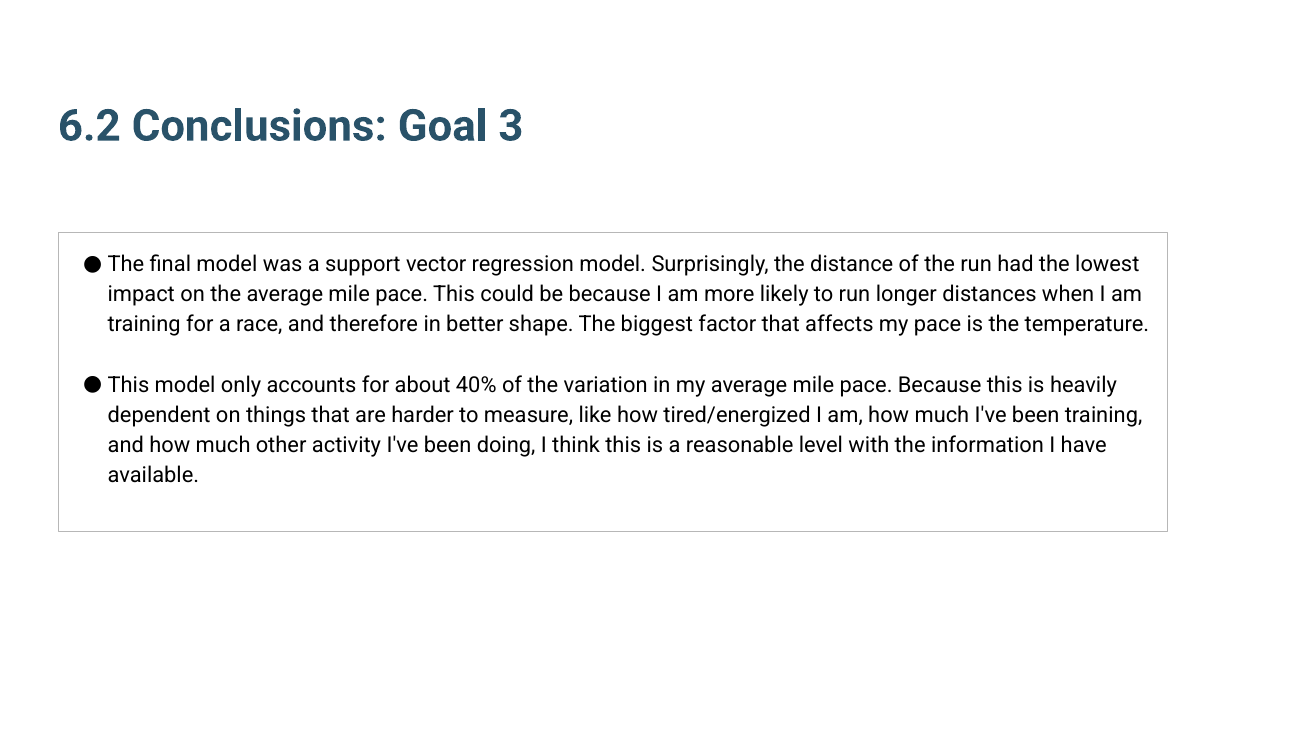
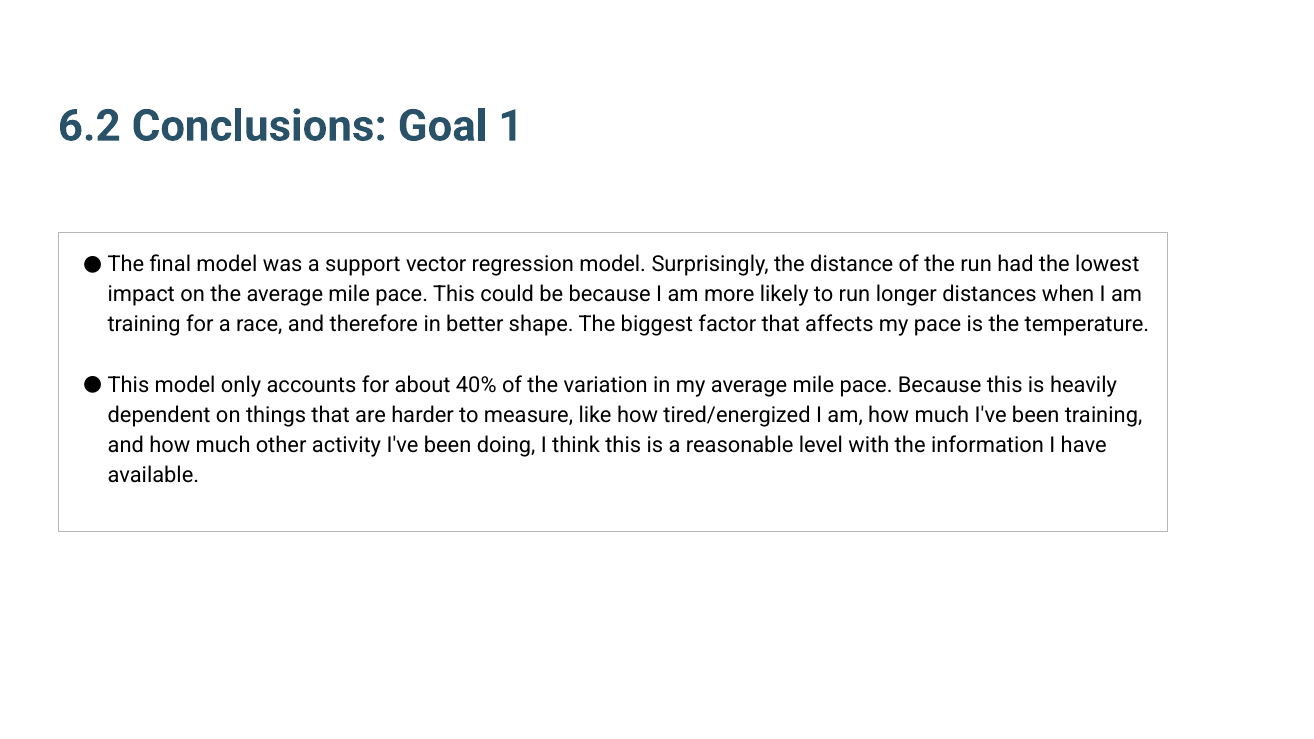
3: 3 -> 1
